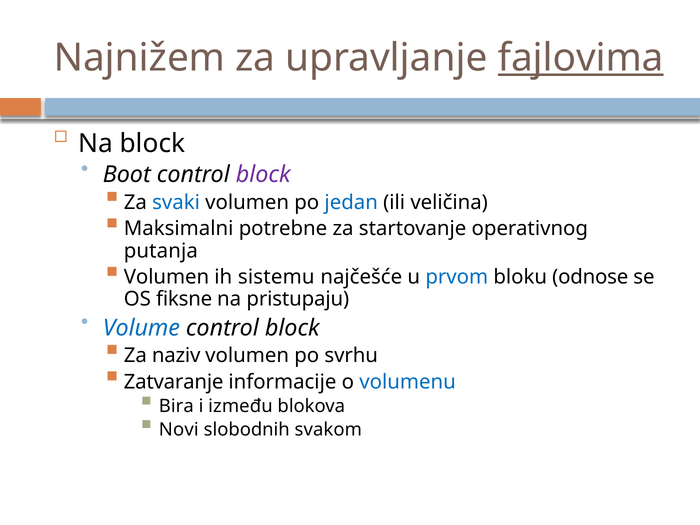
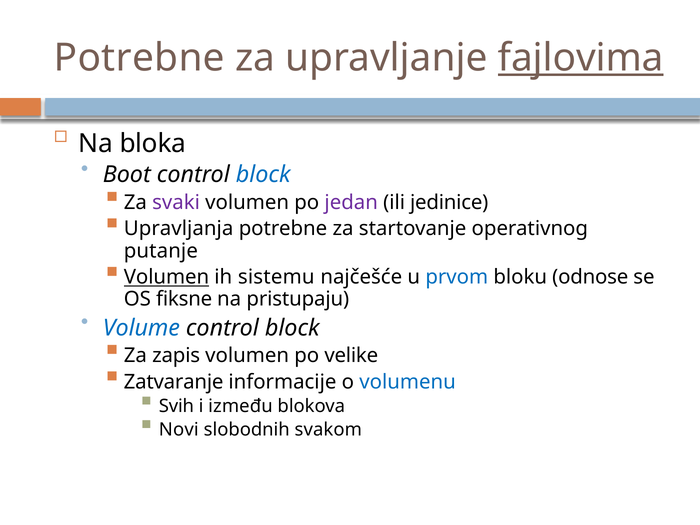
Najnižem at (140, 58): Najnižem -> Potrebne
Na block: block -> bloka
block at (263, 175) colour: purple -> blue
svaki colour: blue -> purple
jedan colour: blue -> purple
veličina: veličina -> jedinice
Maksimalni: Maksimalni -> Upravljanja
putanja: putanja -> putanje
Volumen at (166, 277) underline: none -> present
naziv: naziv -> zapis
svrhu: svrhu -> velike
Bira: Bira -> Svih
